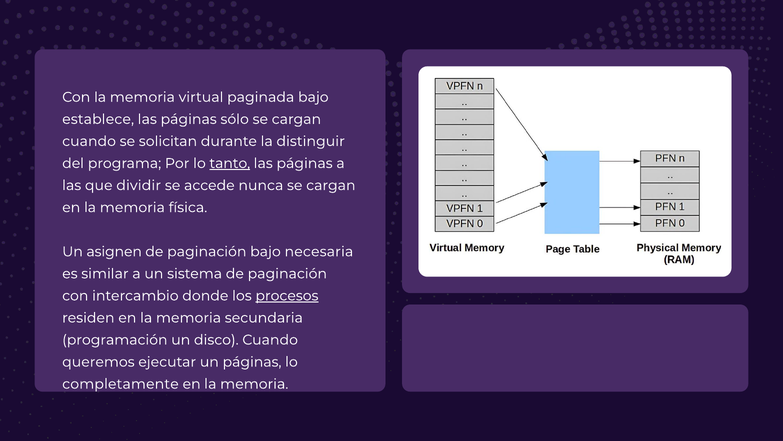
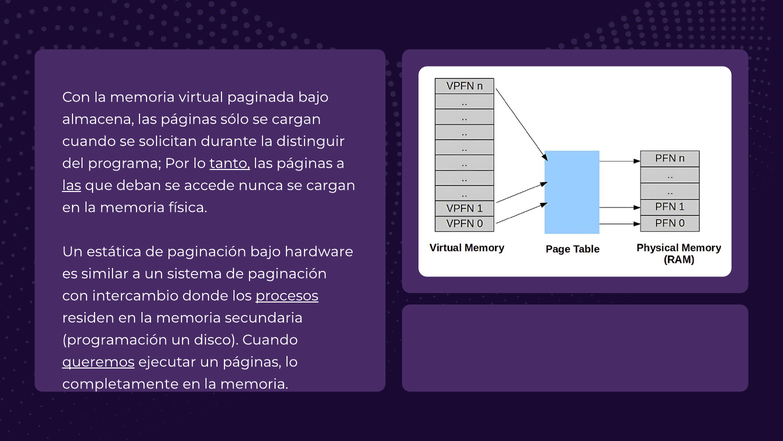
establece: establece -> almacena
las at (72, 185) underline: none -> present
dividir: dividir -> deban
asignen: asignen -> estática
necesaria: necesaria -> hardware
queremos underline: none -> present
